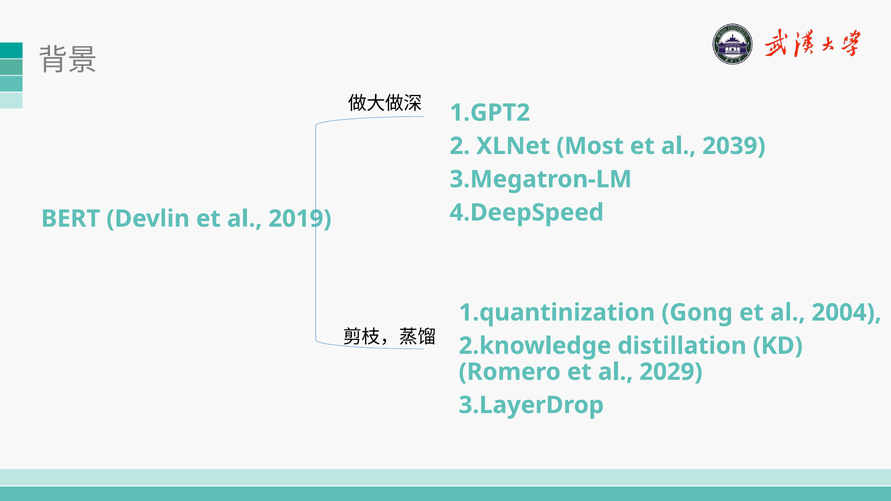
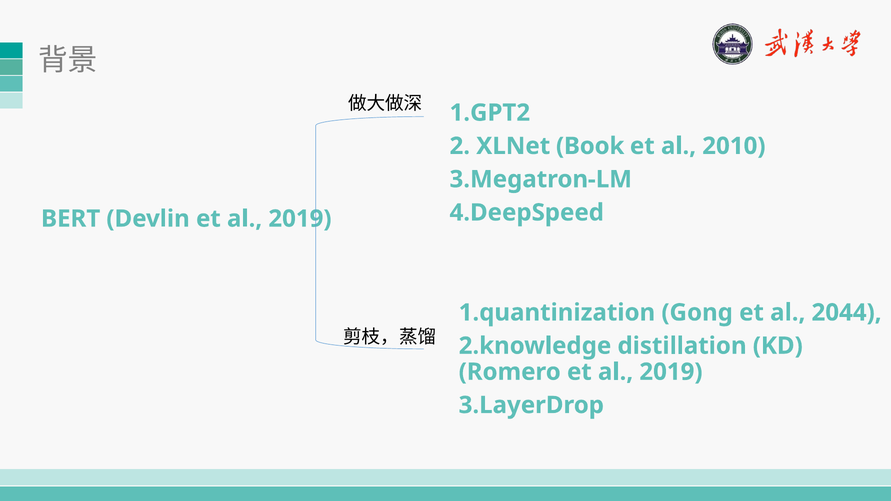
Most: Most -> Book
2039: 2039 -> 2010
2004: 2004 -> 2044
2029 at (671, 372): 2029 -> 2019
